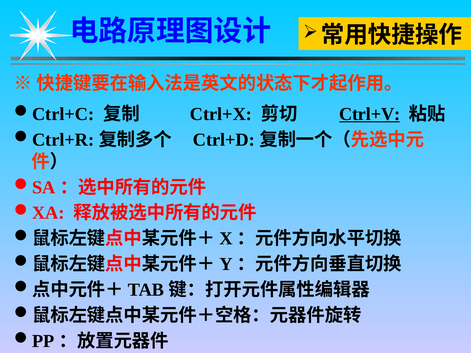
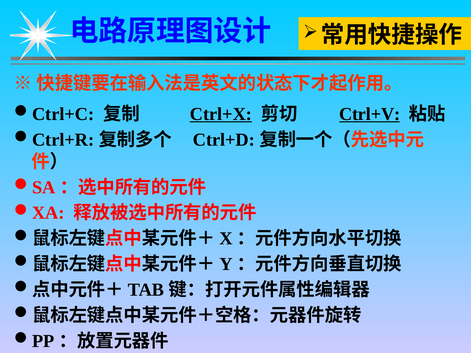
Ctrl+X underline: none -> present
